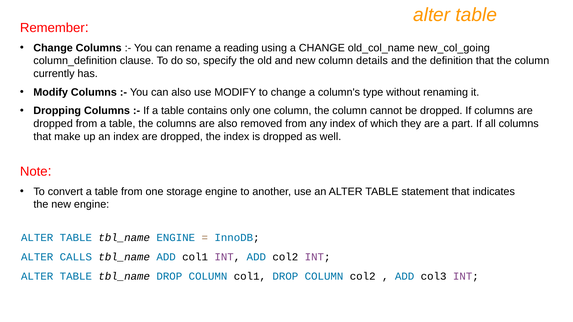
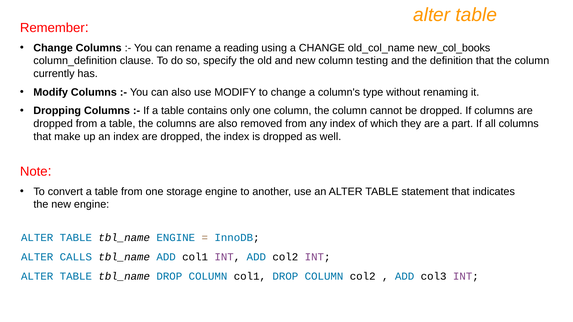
new_col_going: new_col_going -> new_col_books
details: details -> testing
